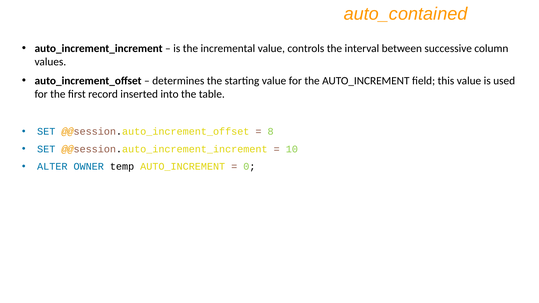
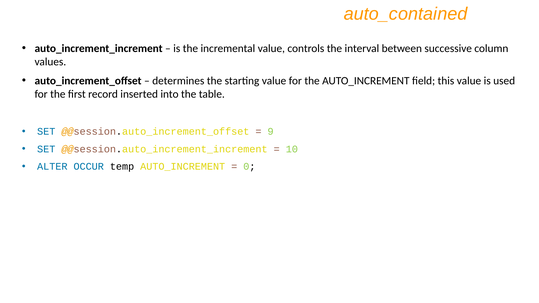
8: 8 -> 9
OWNER: OWNER -> OCCUR
